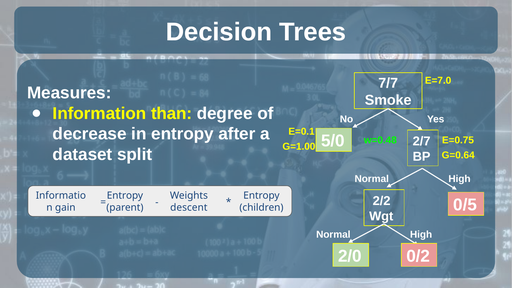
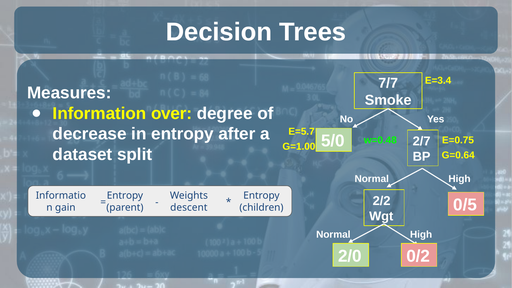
E=7.0: E=7.0 -> E=3.4
than: than -> over
E=0.1: E=0.1 -> E=5.7
